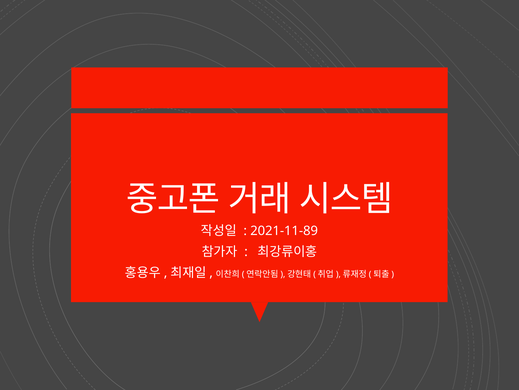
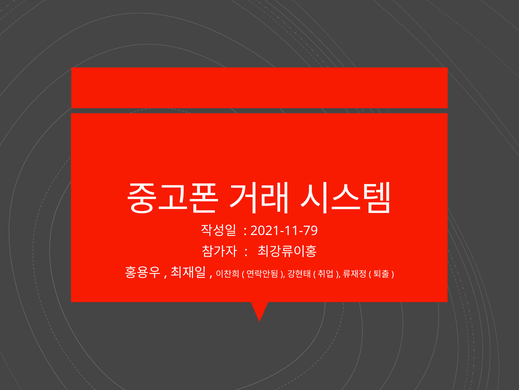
2021-11-89: 2021-11-89 -> 2021-11-79
